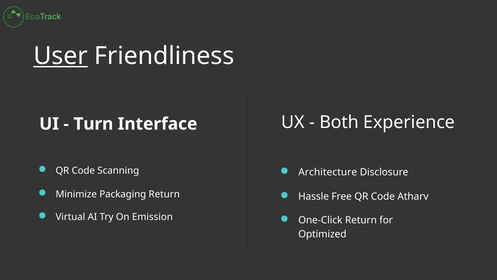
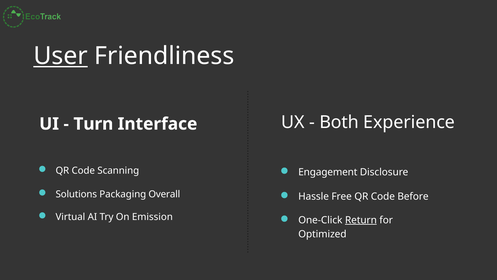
Architecture: Architecture -> Engagement
Minimize: Minimize -> Solutions
Packaging Return: Return -> Overall
Atharv: Atharv -> Before
Return at (361, 220) underline: none -> present
